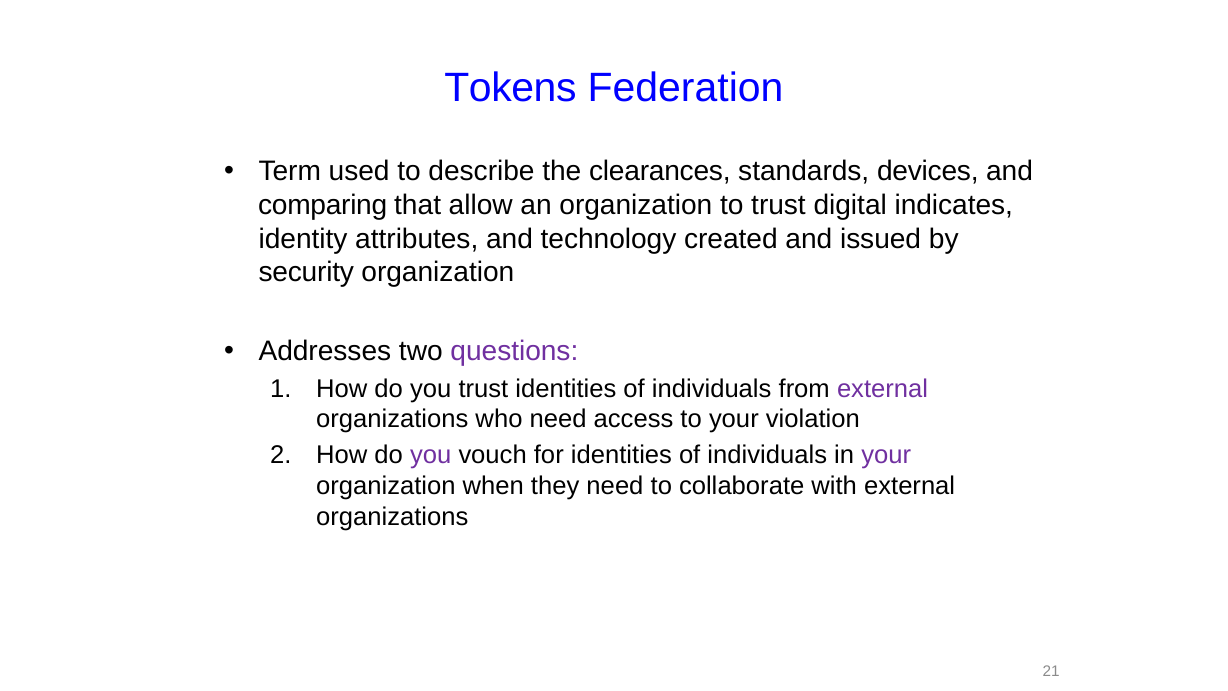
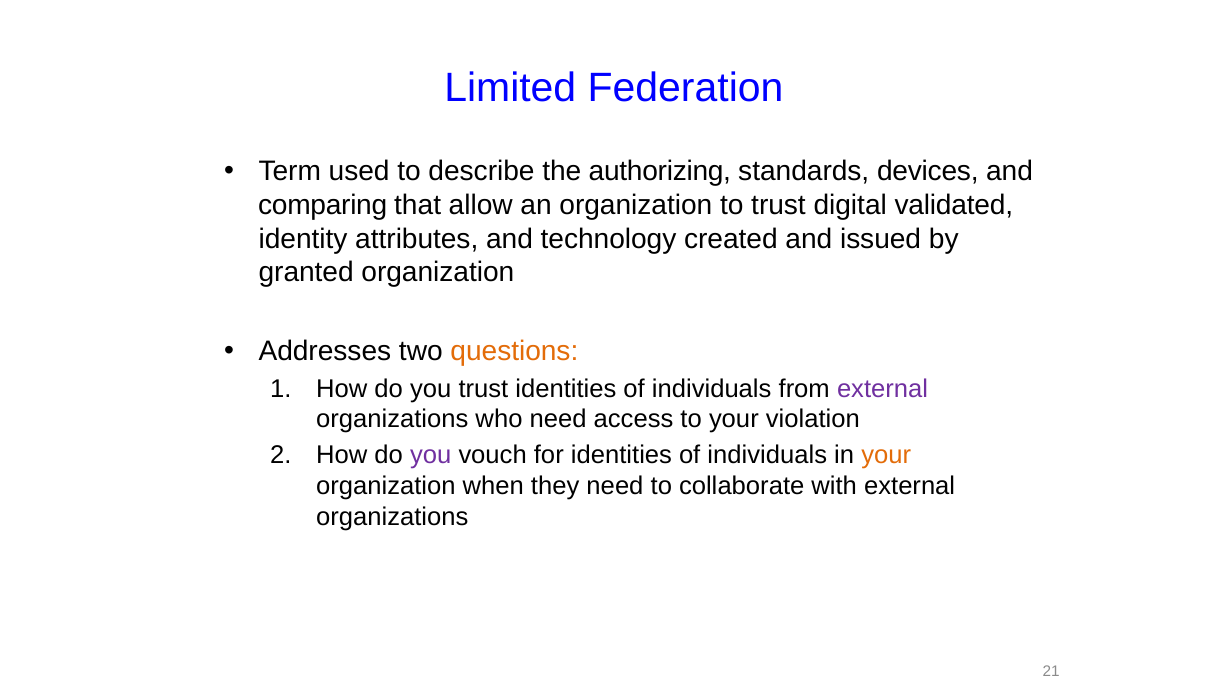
Tokens: Tokens -> Limited
clearances: clearances -> authorizing
indicates: indicates -> validated
security: security -> granted
questions colour: purple -> orange
your at (886, 455) colour: purple -> orange
